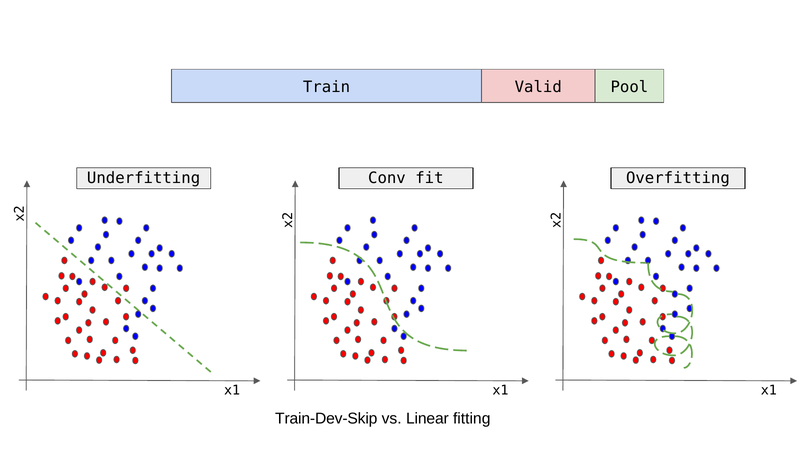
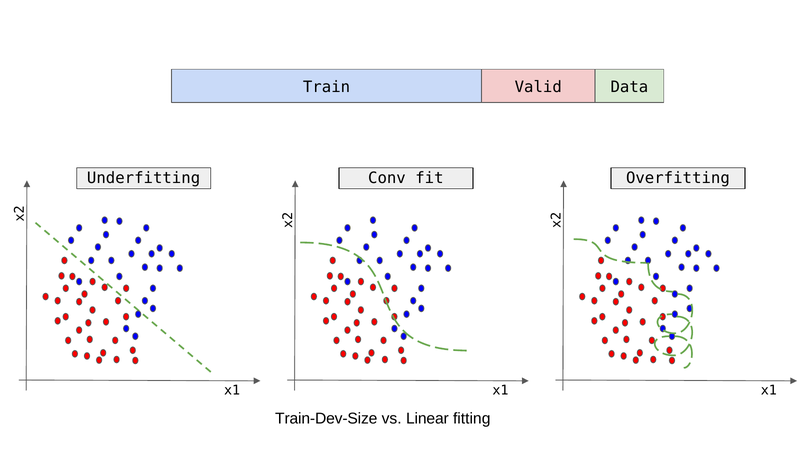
Pool: Pool -> Data
Train-Dev-Skip: Train-Dev-Skip -> Train-Dev-Size
